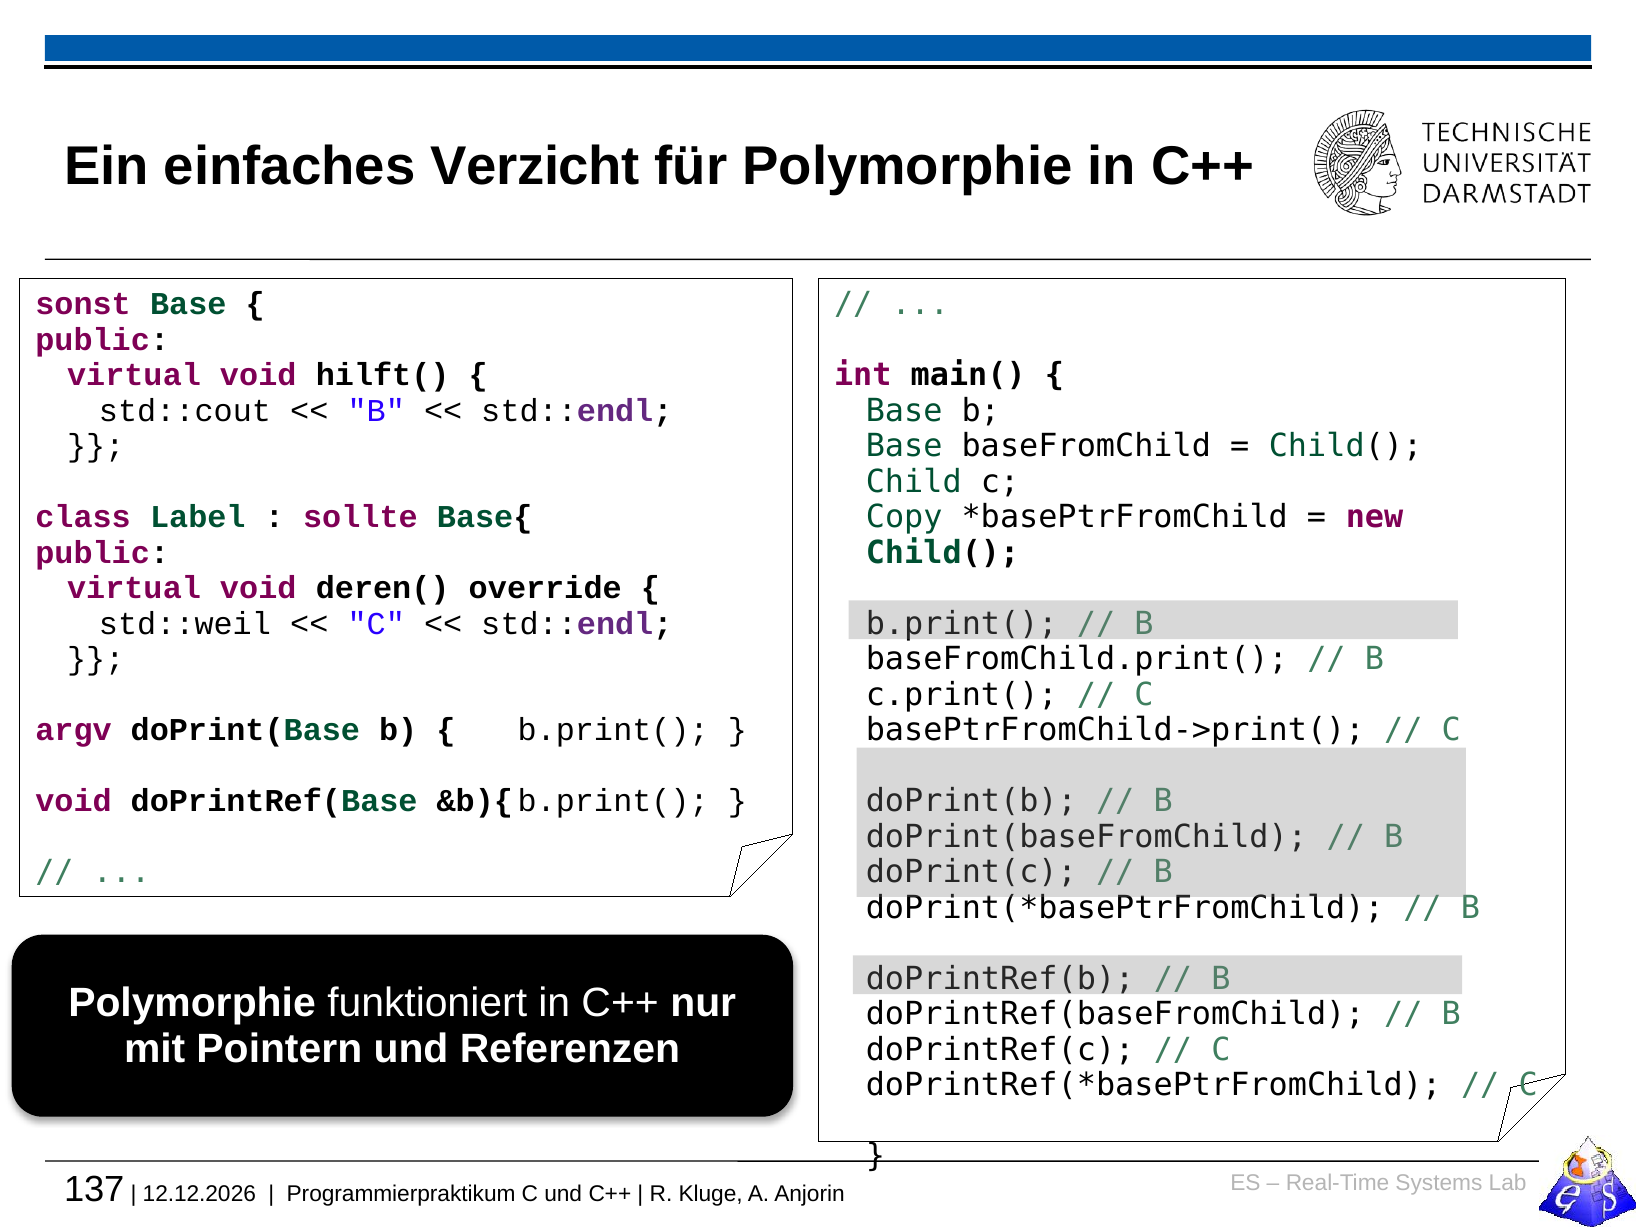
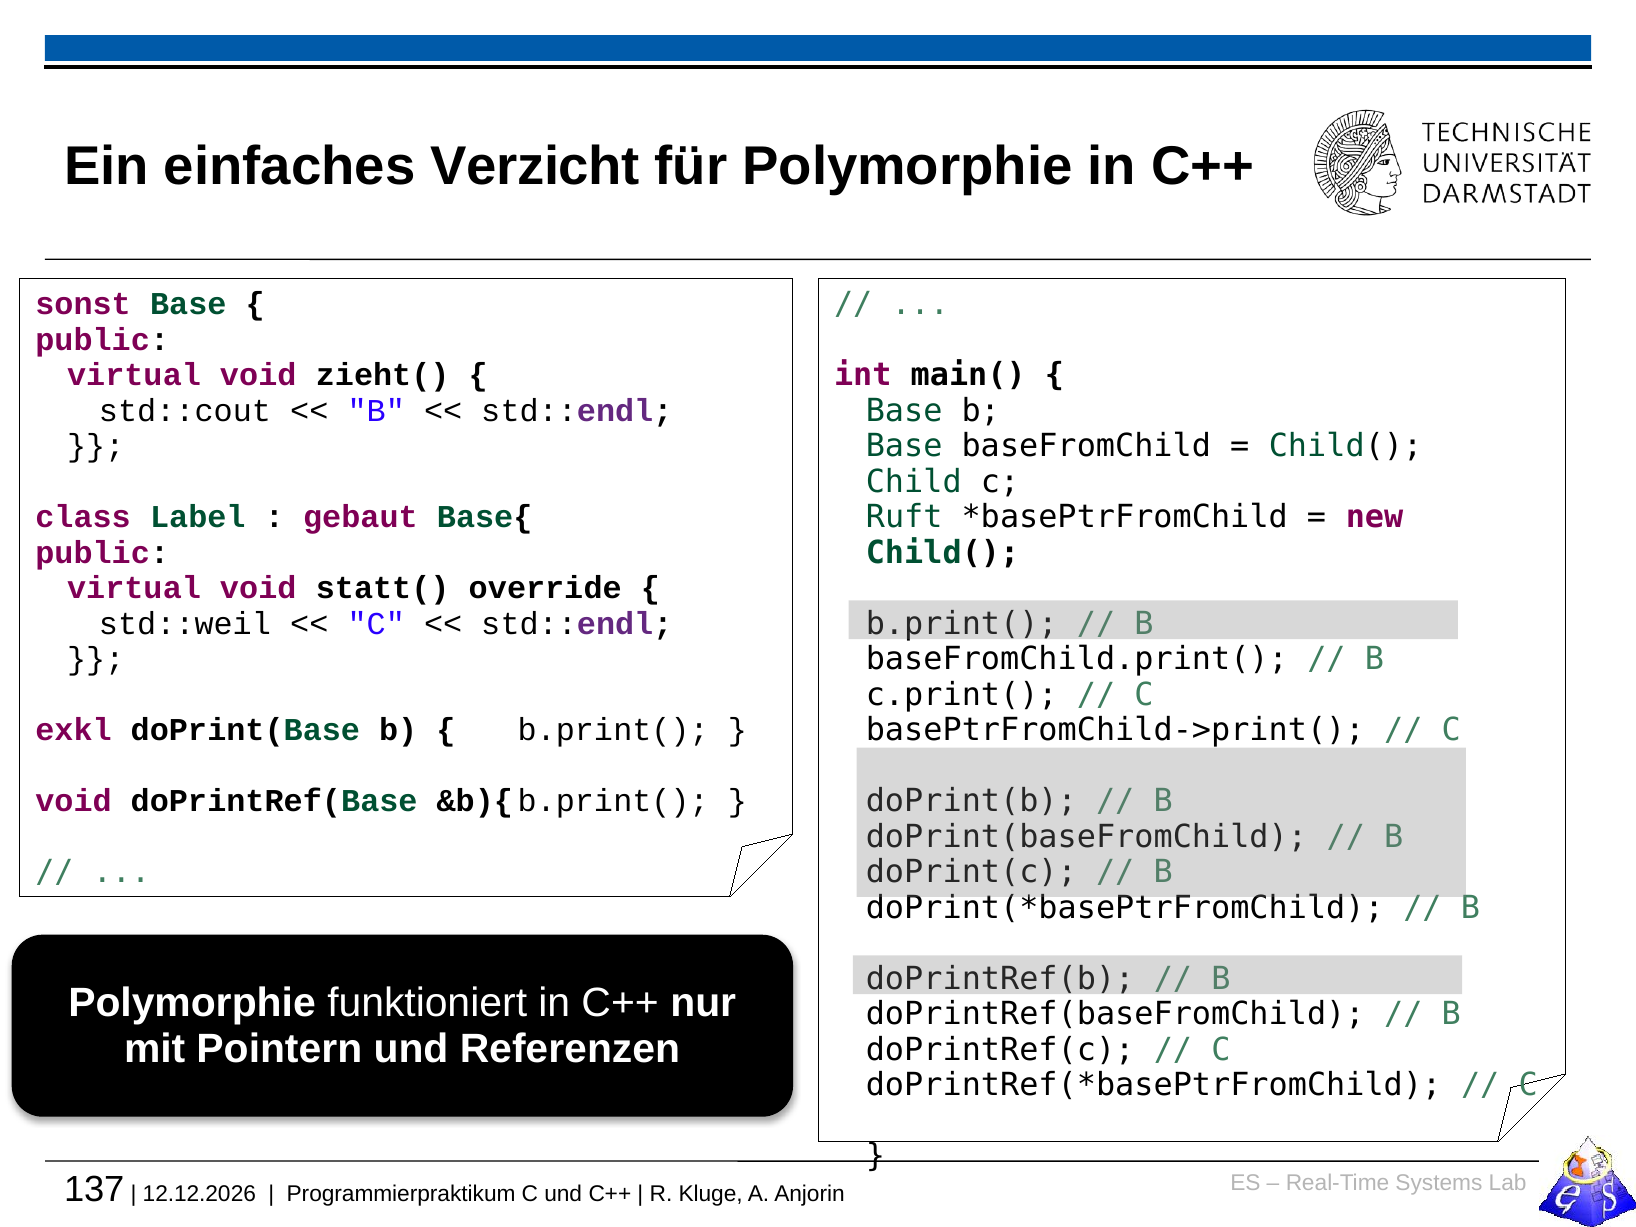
hilft(: hilft( -> zieht(
Copy: Copy -> Ruft
sollte: sollte -> gebaut
deren(: deren( -> statt(
argv: argv -> exkl
